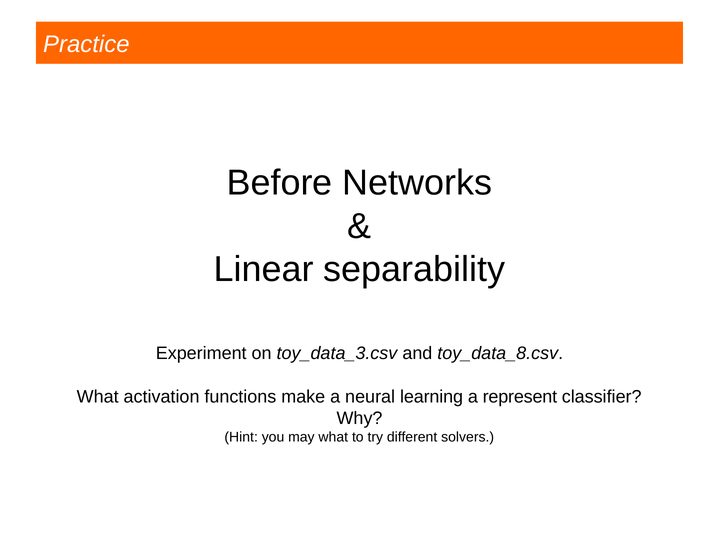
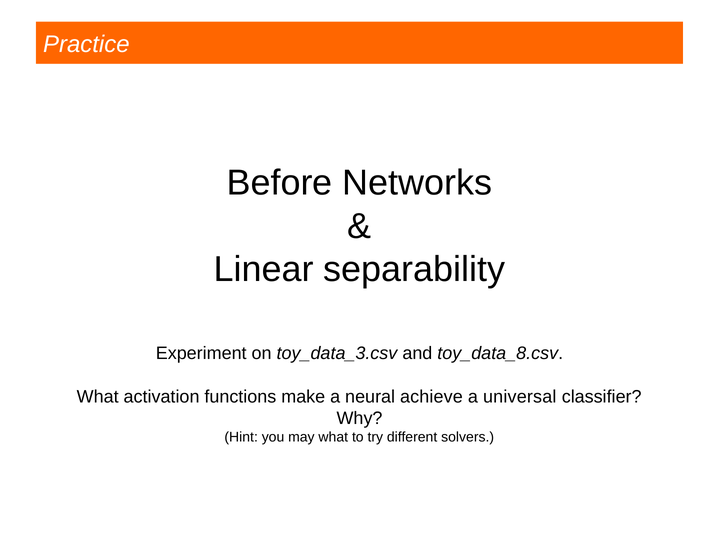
learning: learning -> achieve
represent: represent -> universal
